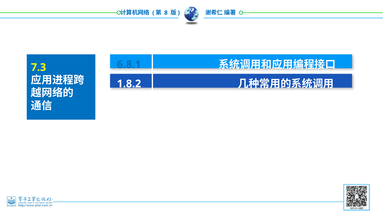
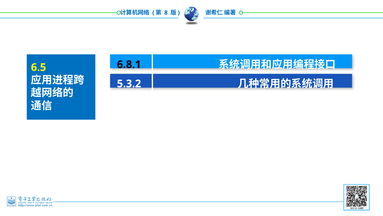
6.8.1 colour: blue -> black
7.3: 7.3 -> 6.5
1.8.2: 1.8.2 -> 5.3.2
